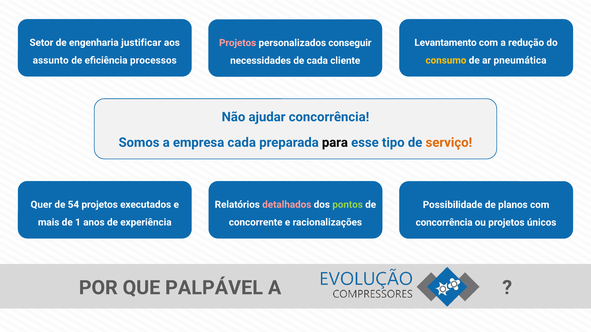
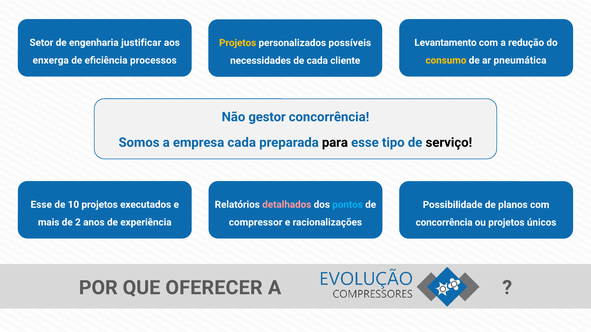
Projetos at (238, 43) colour: pink -> yellow
conseguir: conseguir -> possíveis
assunto: assunto -> enxerga
ajudar: ajudar -> gestor
serviço colour: orange -> black
Quer at (41, 205): Quer -> Esse
54: 54 -> 10
pontos colour: light green -> light blue
1: 1 -> 2
concorrente: concorrente -> compressor
PALPÁVEL: PALPÁVEL -> OFERECER
